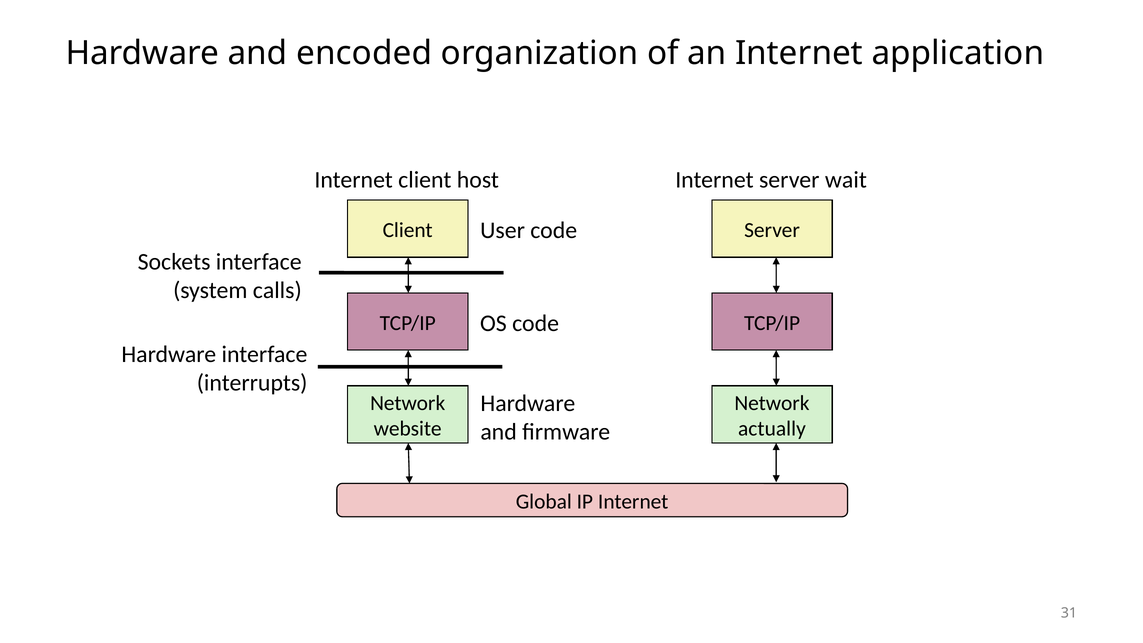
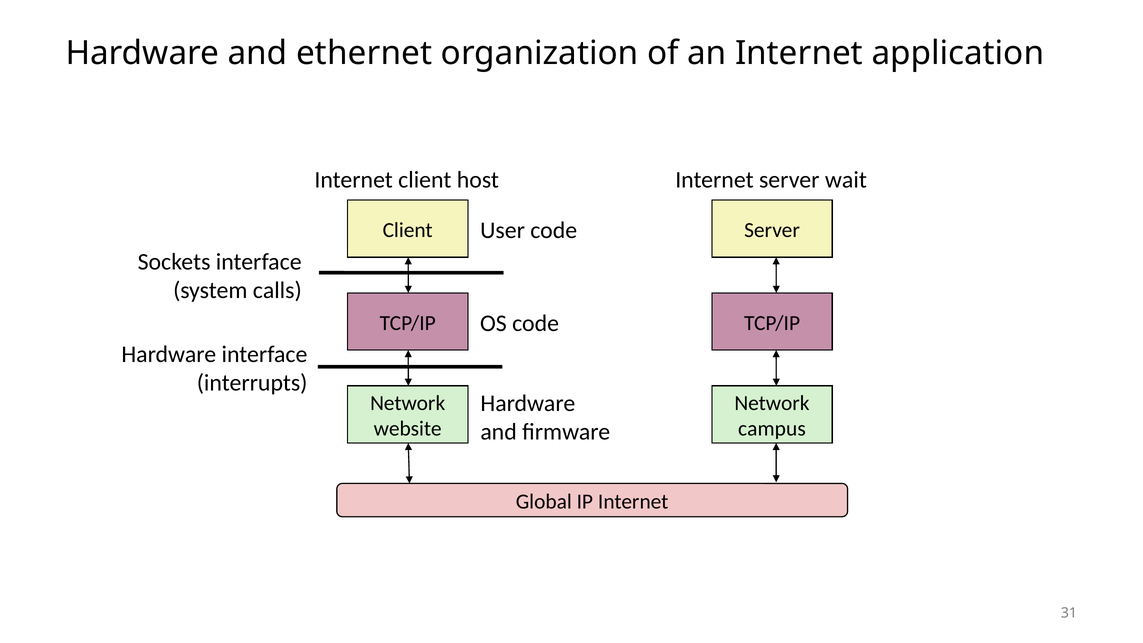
encoded: encoded -> ethernet
actually: actually -> campus
